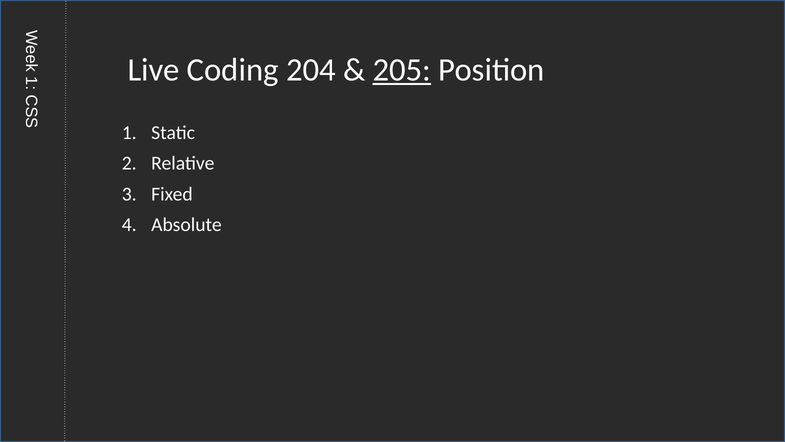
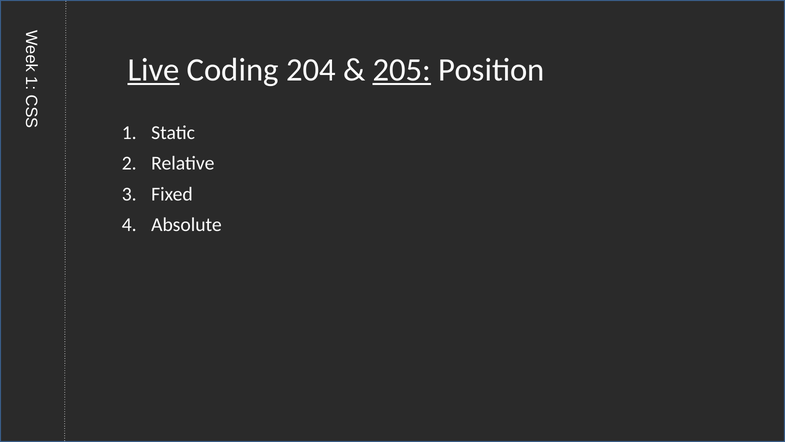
Live underline: none -> present
